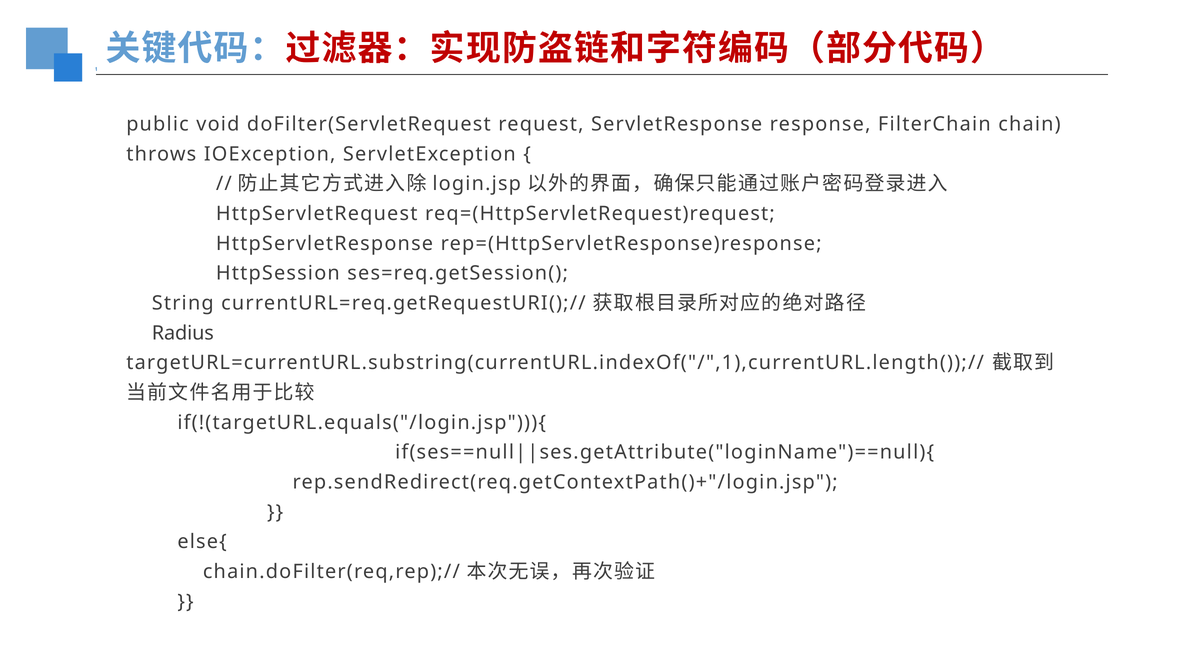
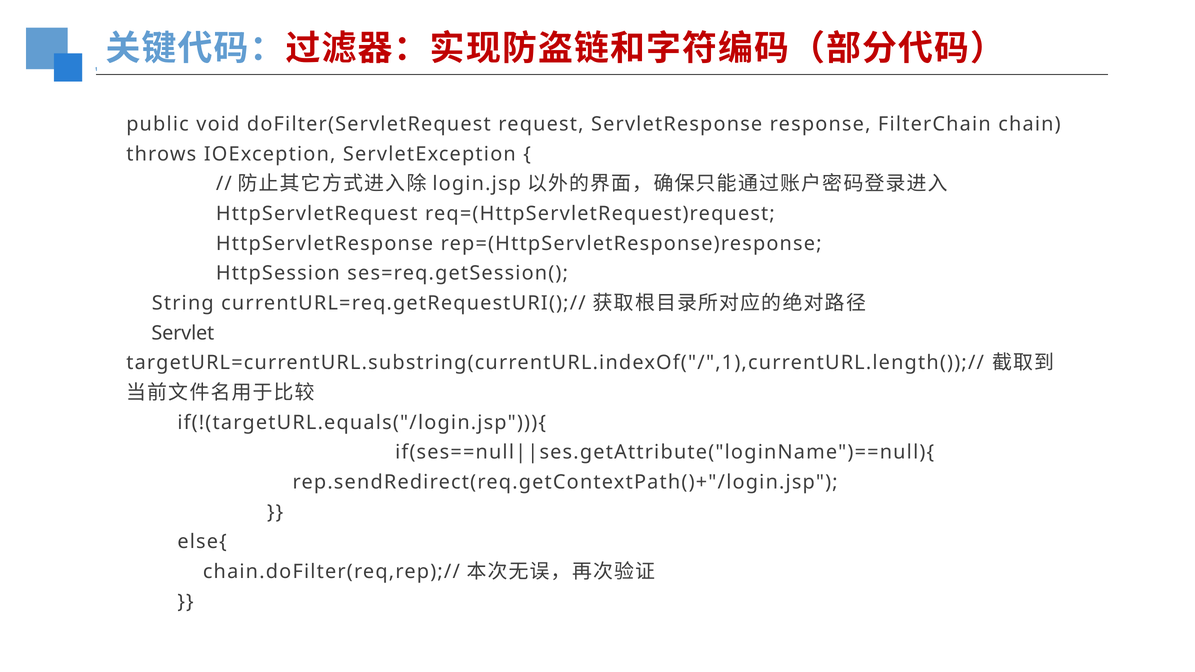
Radius: Radius -> Servlet
